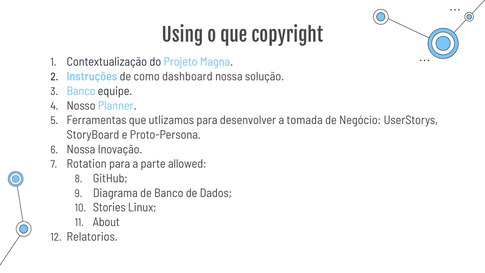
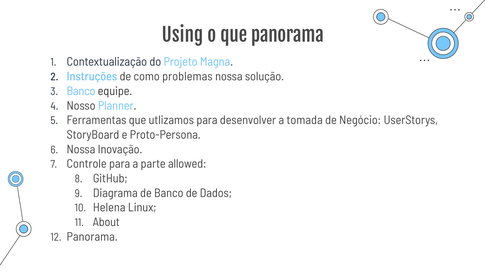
que copyright: copyright -> panorama
dashboard: dashboard -> problemas
Rotation: Rotation -> Controle
Stories: Stories -> Helena
Relatorios at (92, 237): Relatorios -> Panorama
